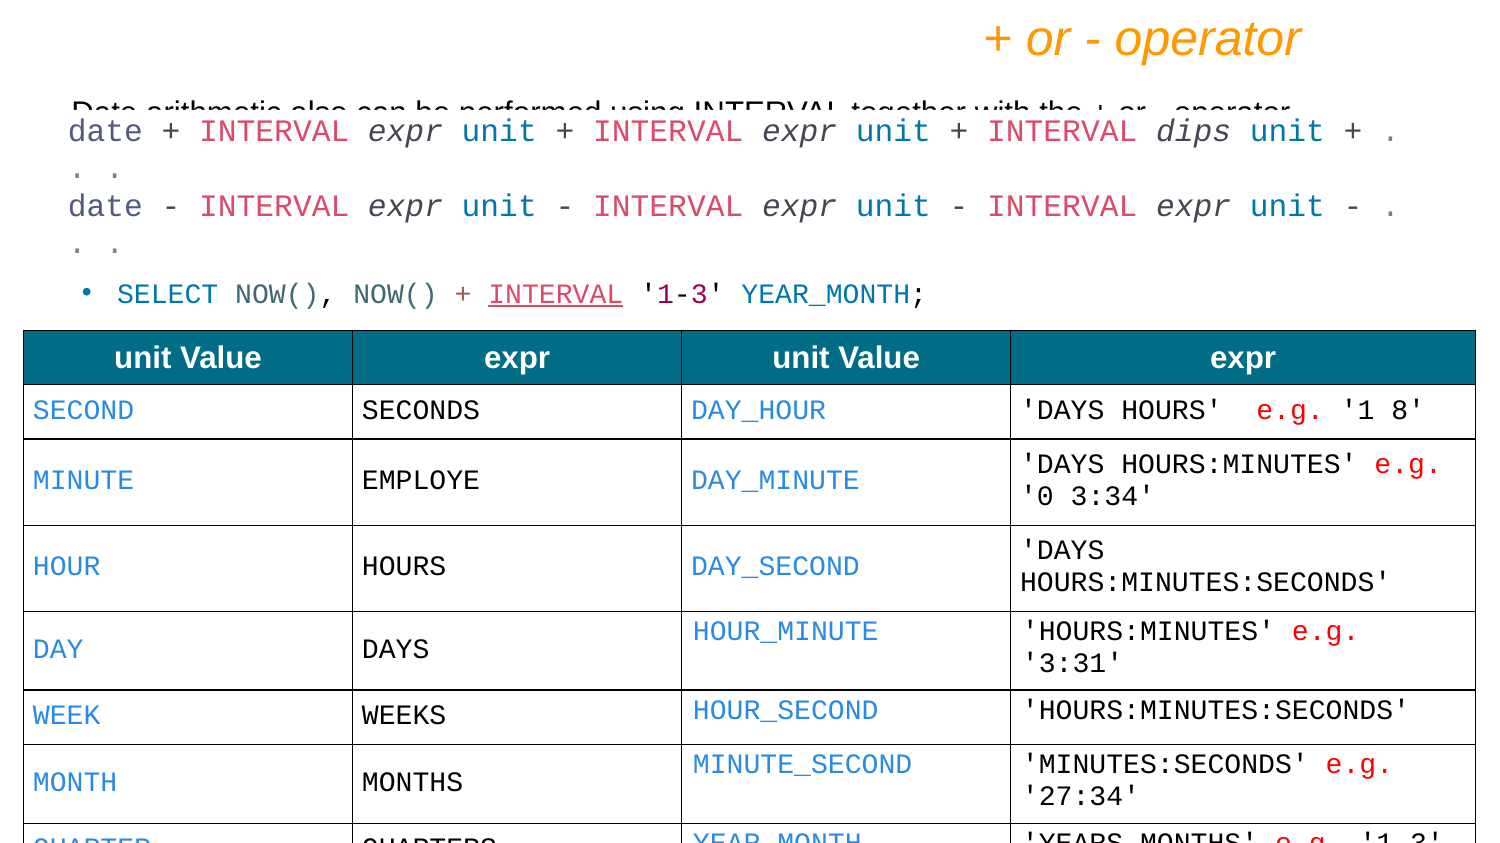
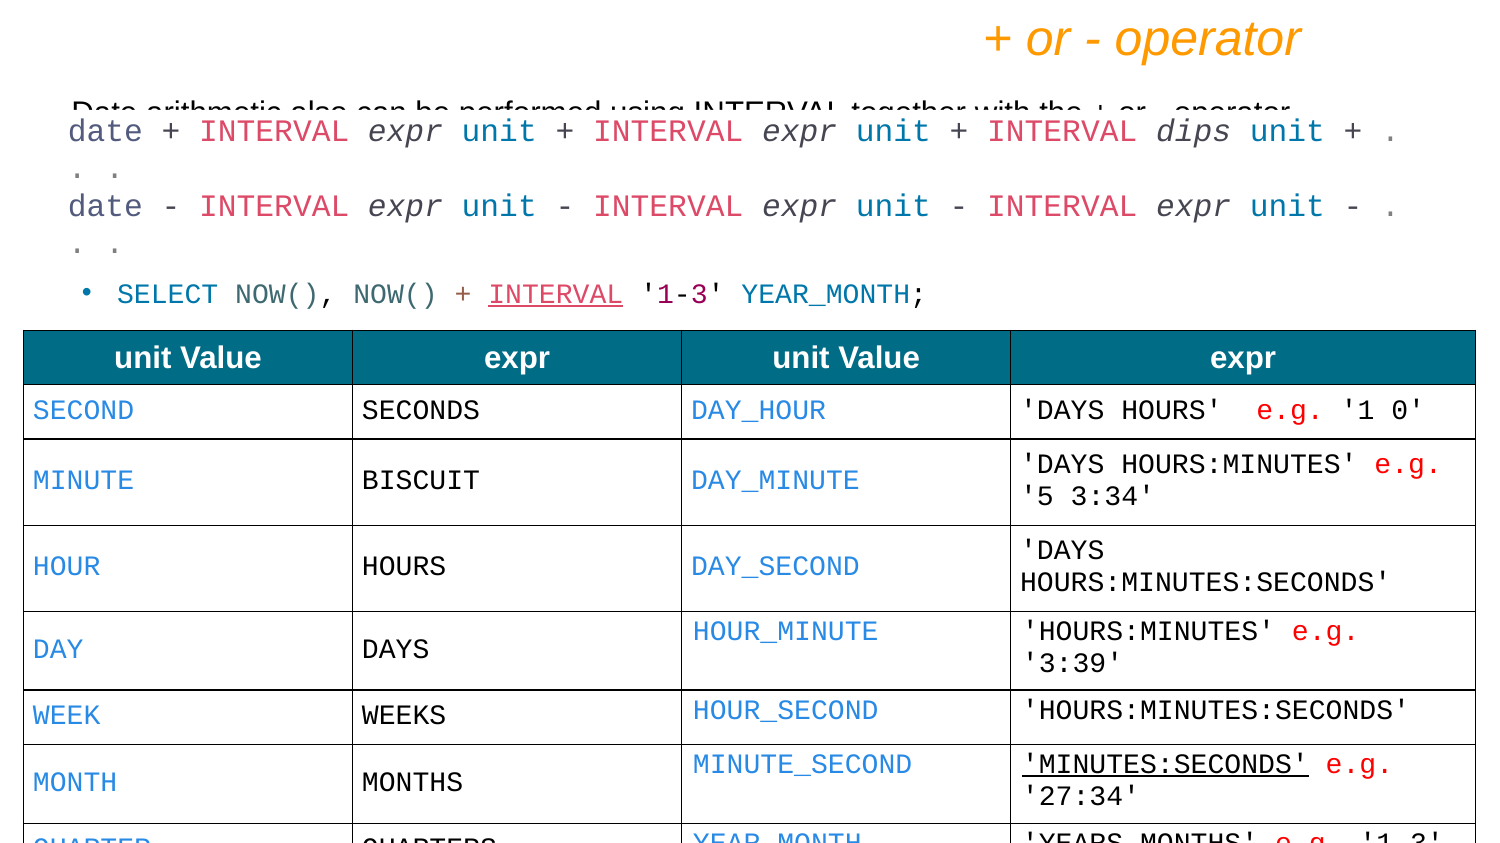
8: 8 -> 0
EMPLOYE: EMPLOYE -> BISCUIT
0: 0 -> 5
3:31: 3:31 -> 3:39
MINUTES:SECONDS underline: none -> present
